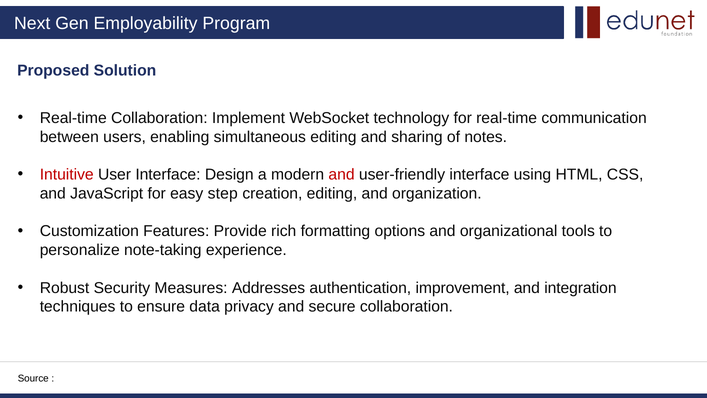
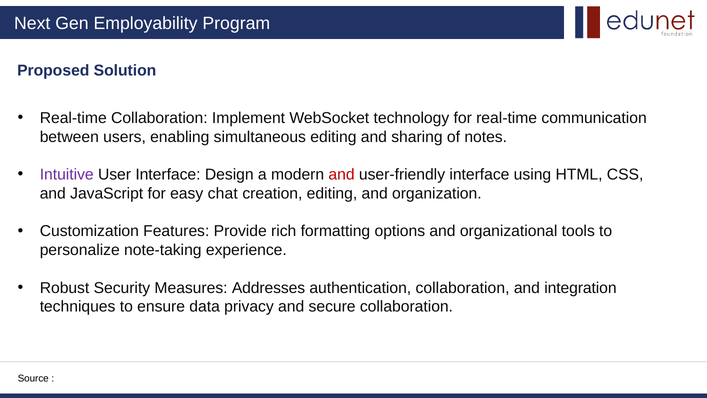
Intuitive colour: red -> purple
step: step -> chat
authentication improvement: improvement -> collaboration
